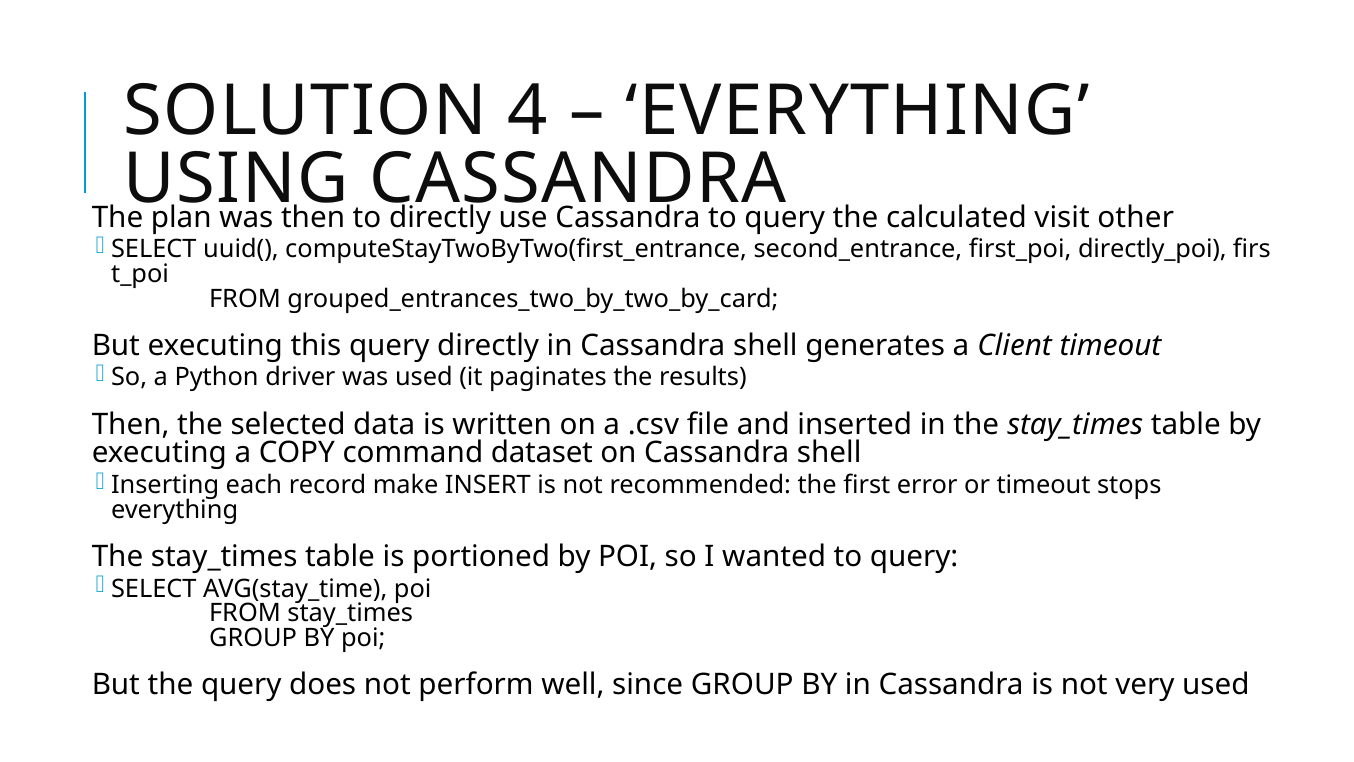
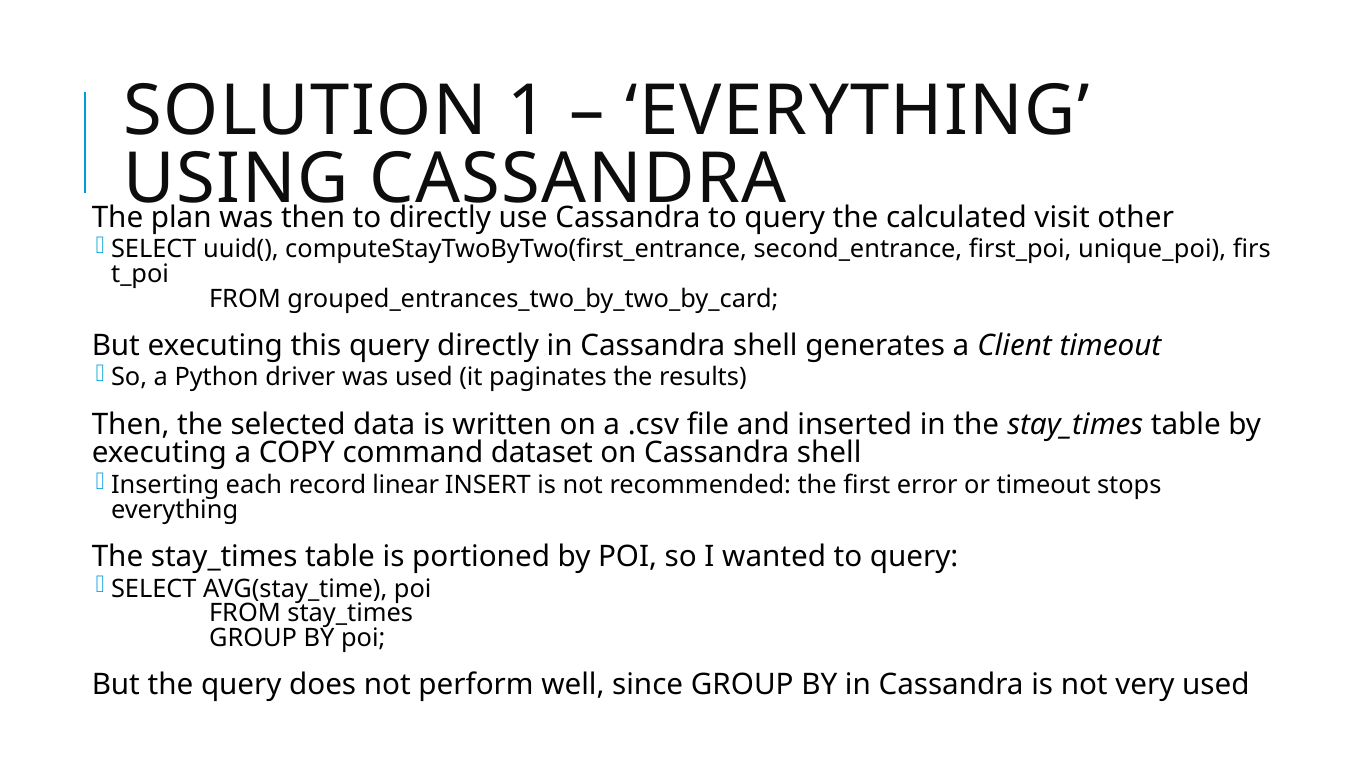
4: 4 -> 1
directly_poi: directly_poi -> unique_poi
make: make -> linear
